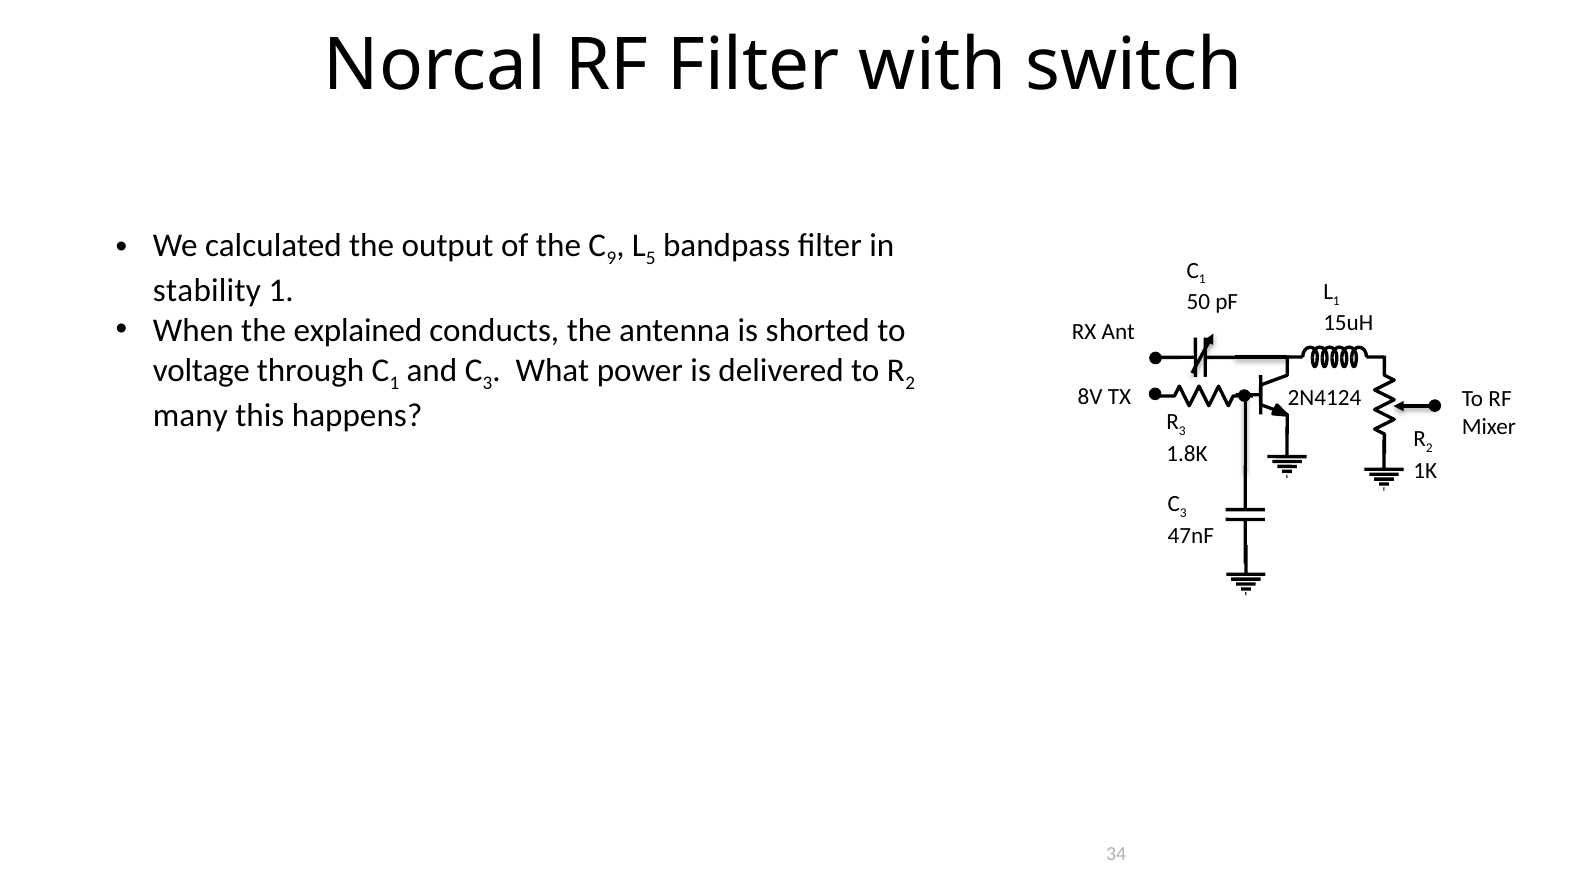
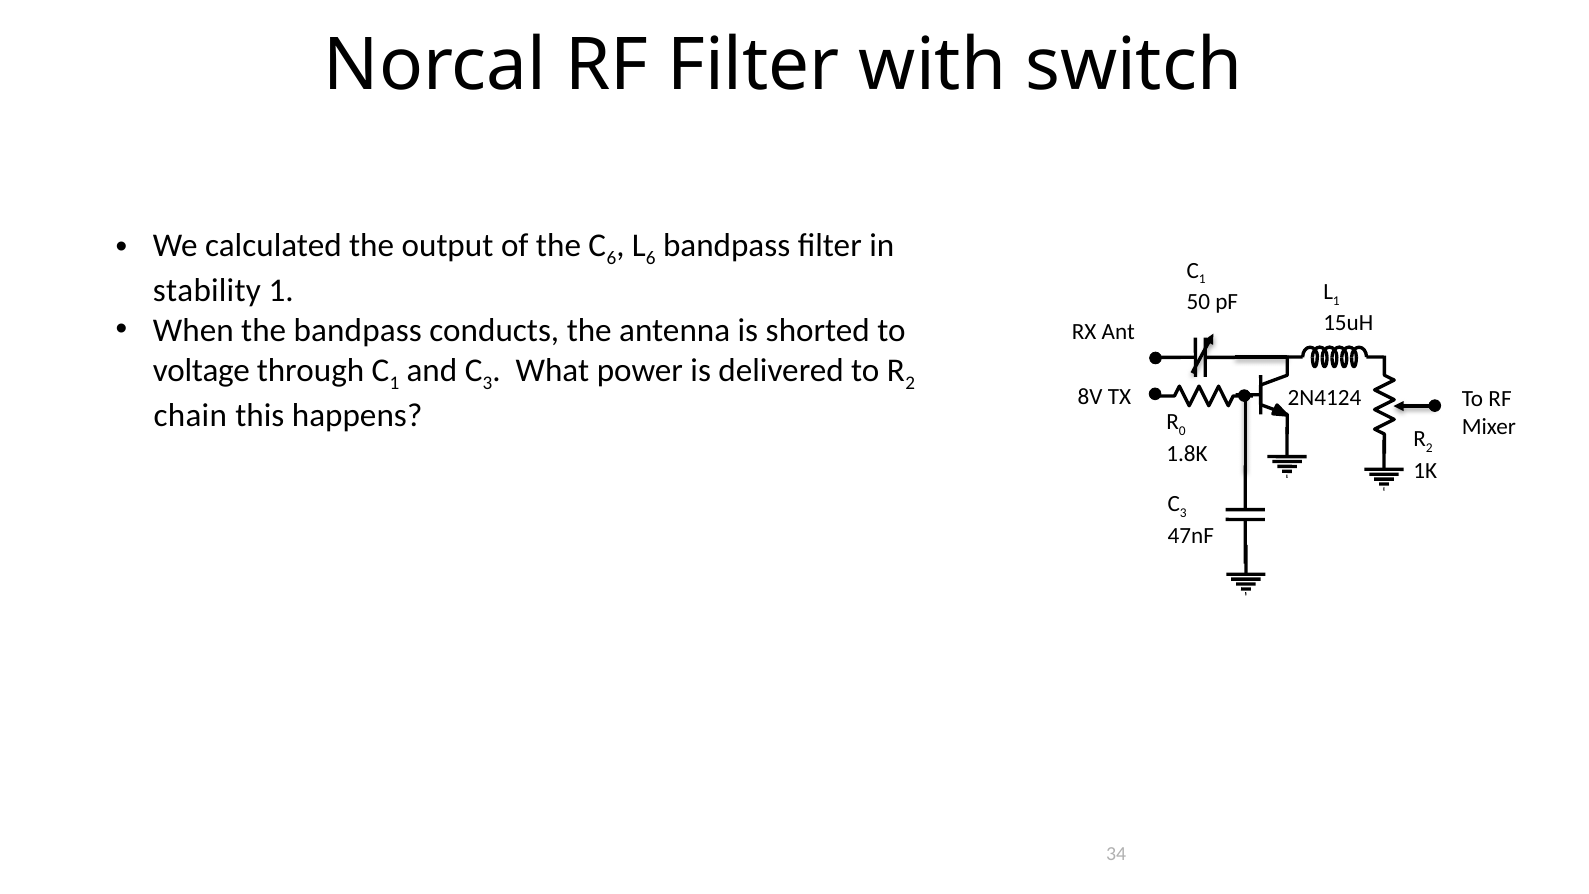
9 at (611, 258): 9 -> 6
5 at (651, 258): 5 -> 6
the explained: explained -> bandpass
many: many -> chain
3 at (1182, 431): 3 -> 0
